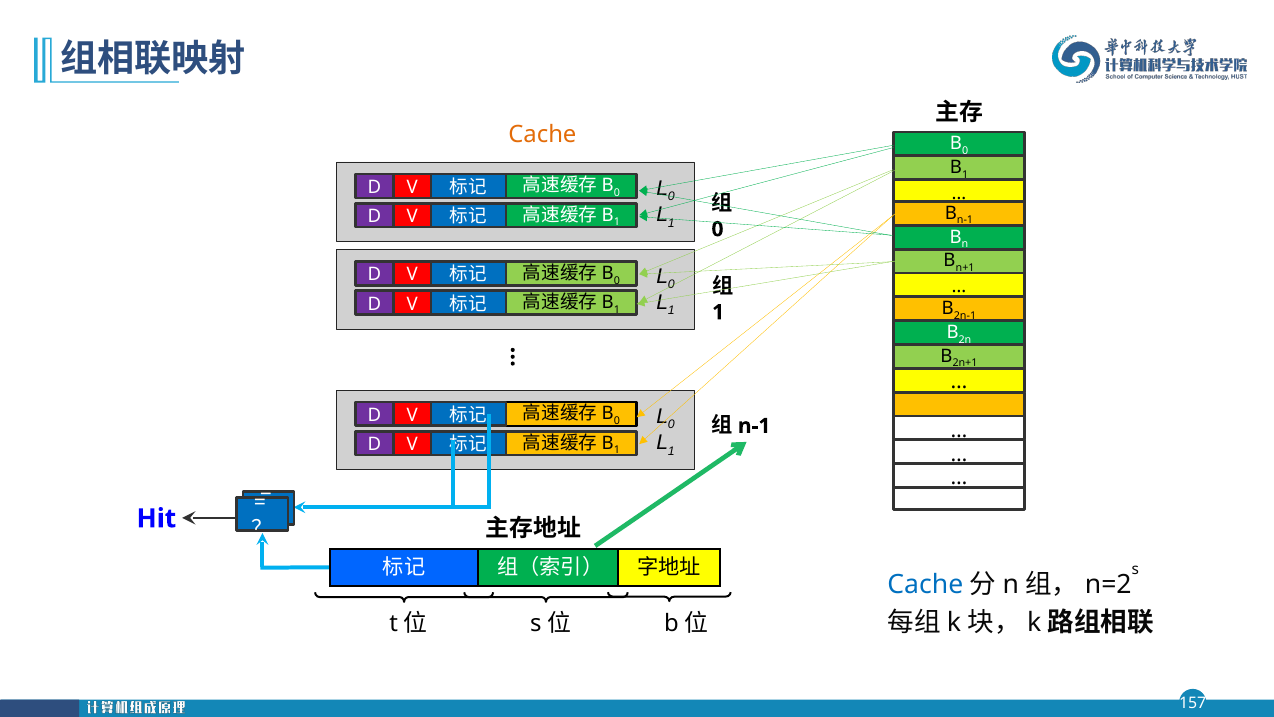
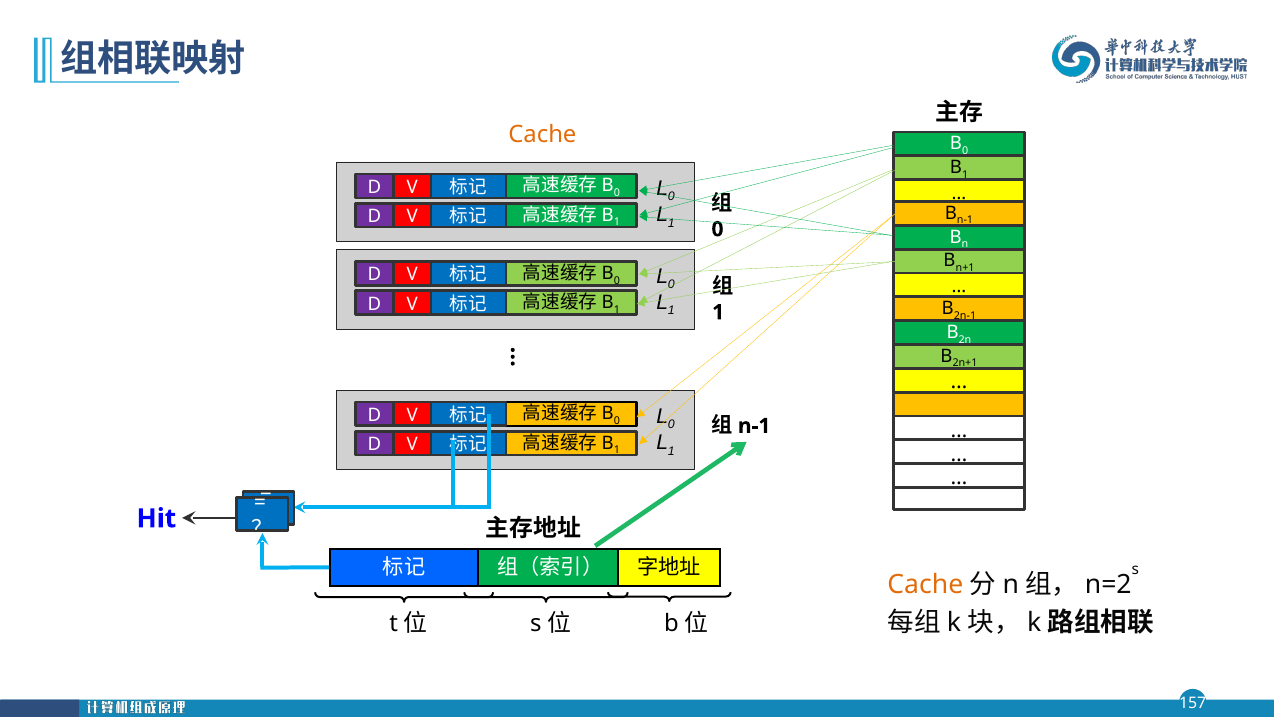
Cache at (925, 584) colour: blue -> orange
